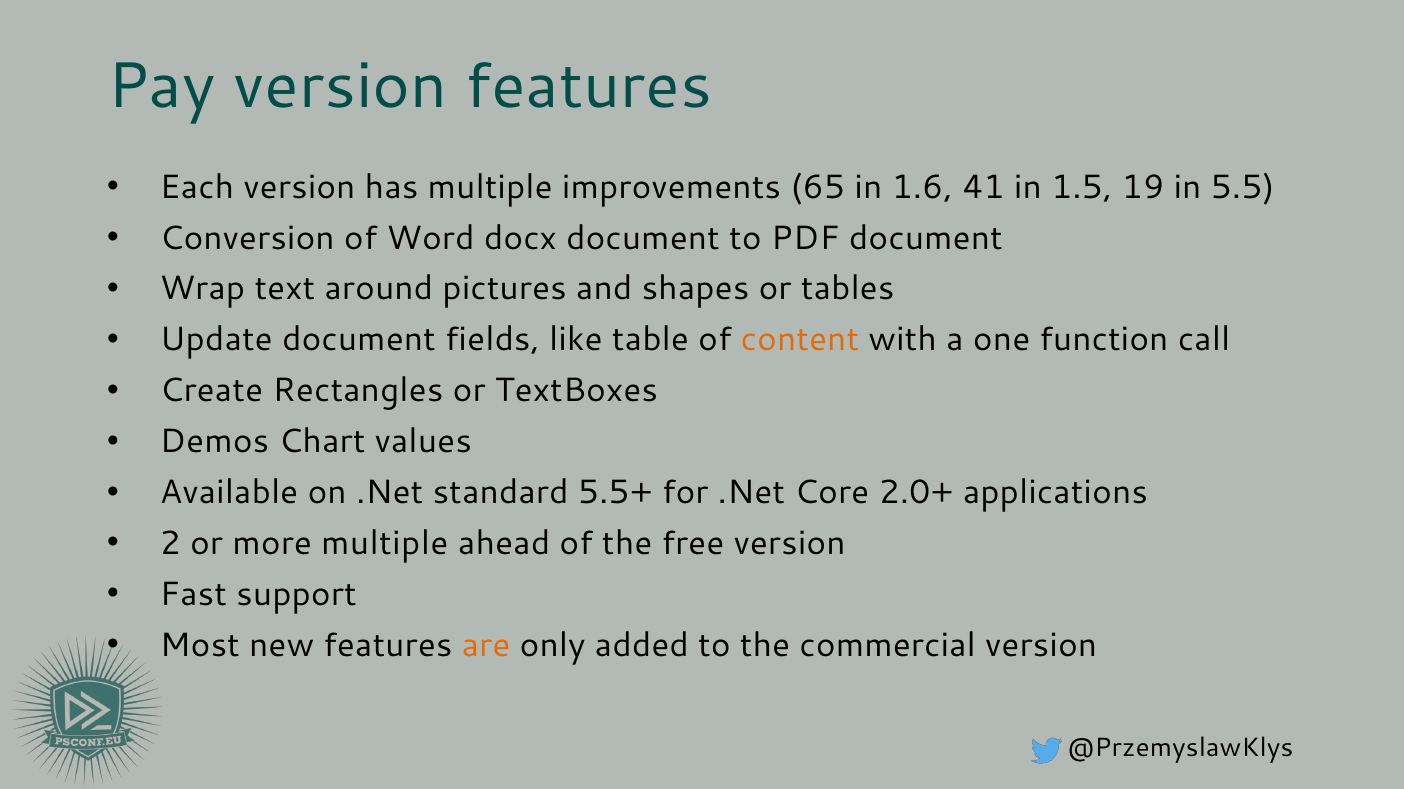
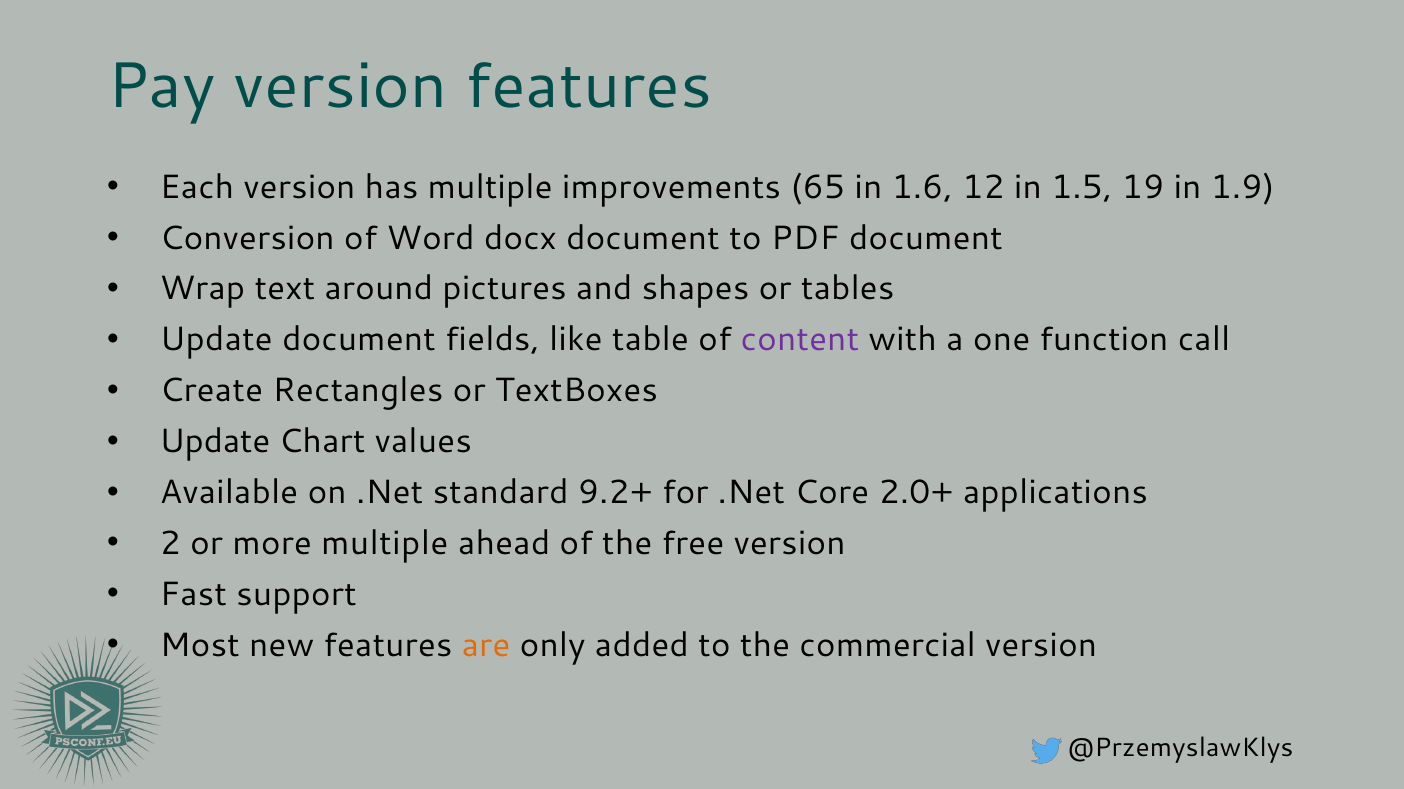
41: 41 -> 12
5.5: 5.5 -> 1.9
content colour: orange -> purple
Demos at (215, 442): Demos -> Update
5.5+: 5.5+ -> 9.2+
